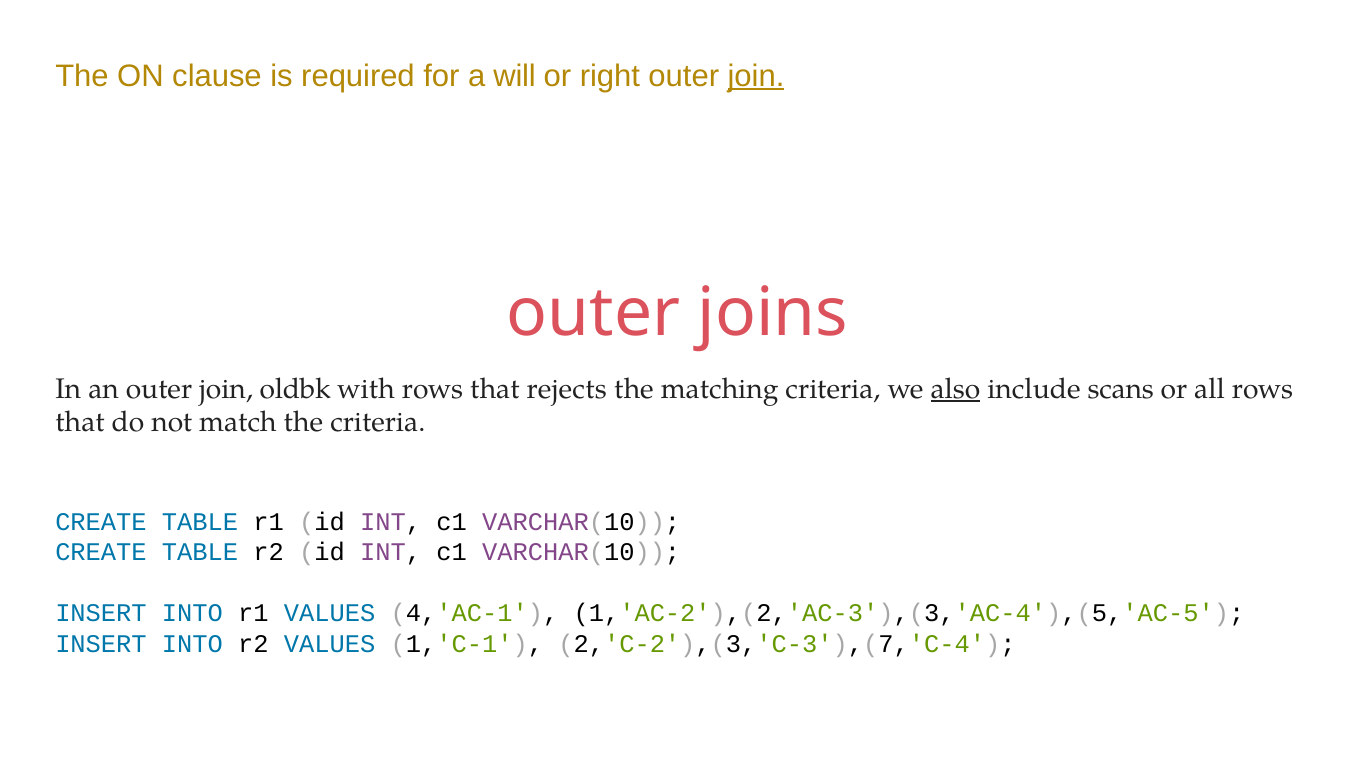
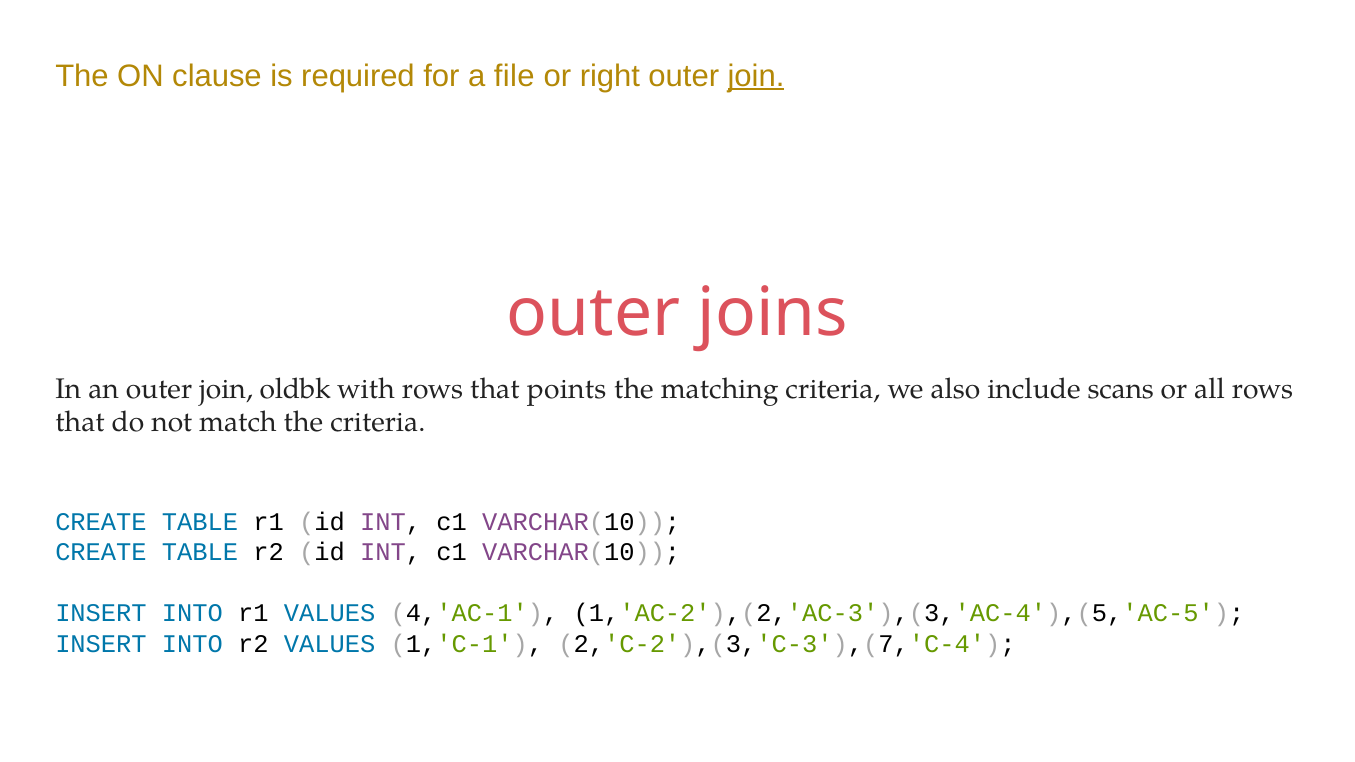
will: will -> file
rejects: rejects -> points
also underline: present -> none
